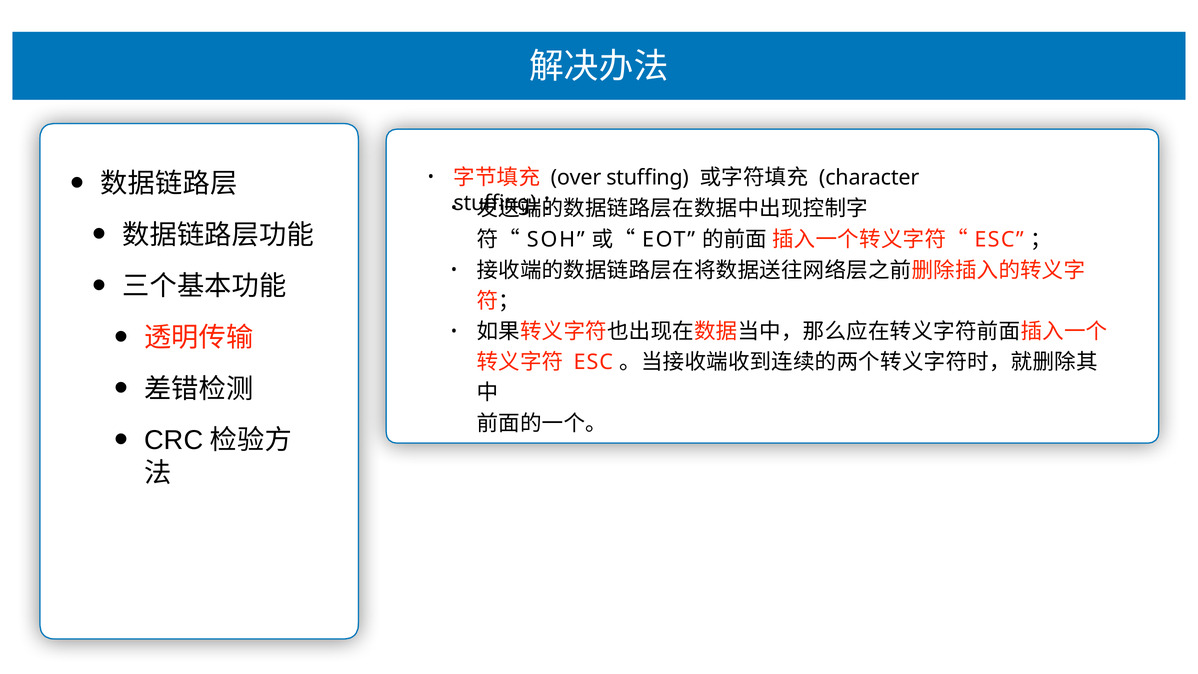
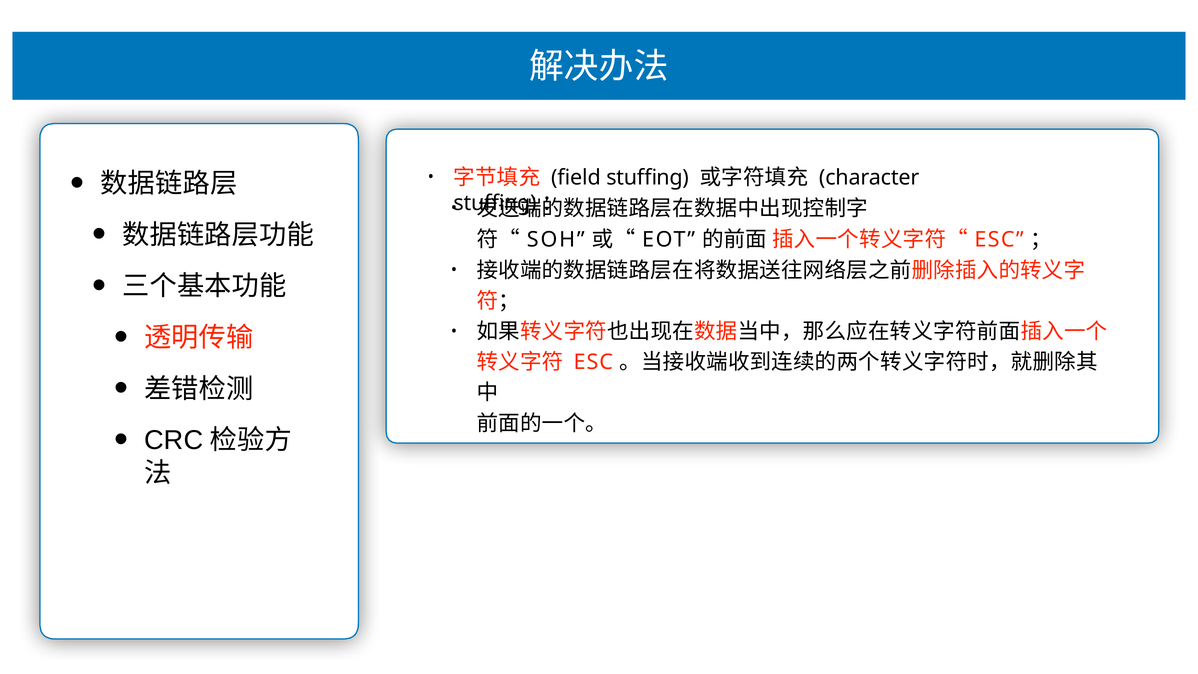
over: over -> field
